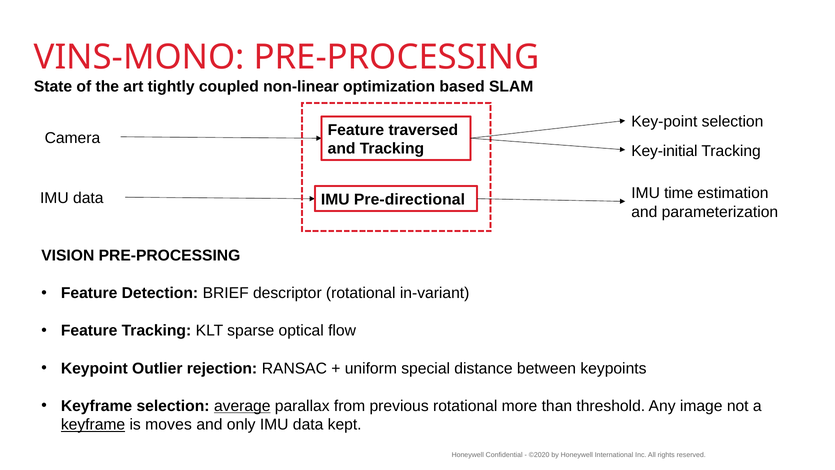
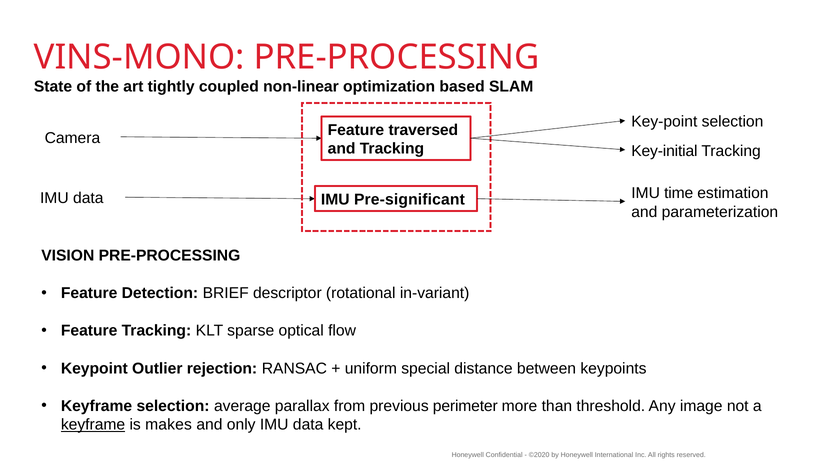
Pre-directional: Pre-directional -> Pre-significant
average underline: present -> none
previous rotational: rotational -> perimeter
moves: moves -> makes
